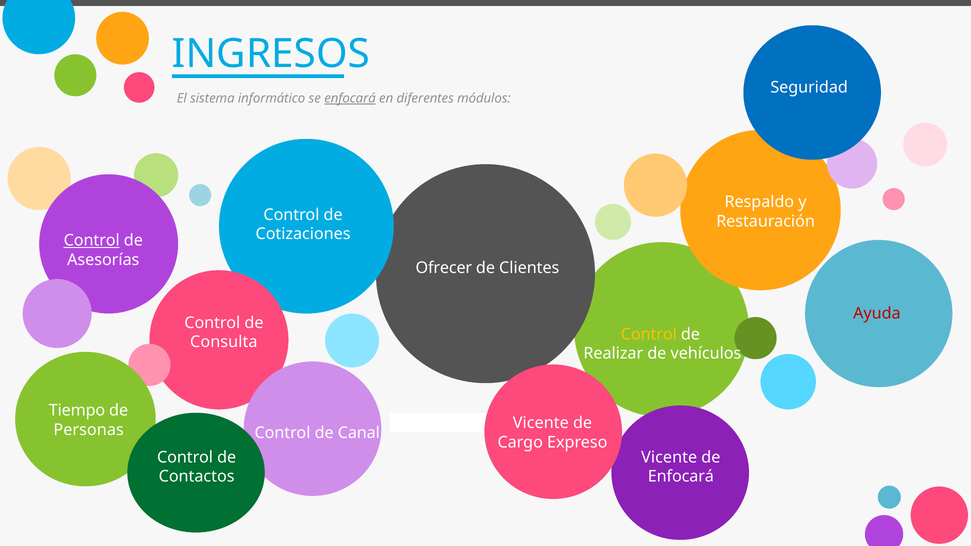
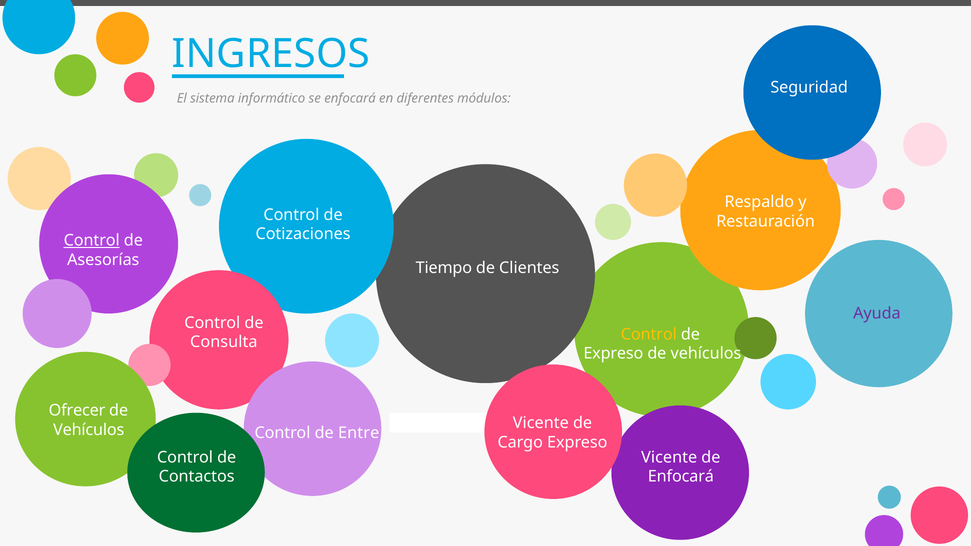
enfocará at (350, 98) underline: present -> none
Ofrecer: Ofrecer -> Tiempo
Ayuda colour: red -> purple
Realizar at (613, 354): Realizar -> Expreso
Tiempo: Tiempo -> Ofrecer
Personas at (89, 430): Personas -> Vehículos
Canal: Canal -> Entre
